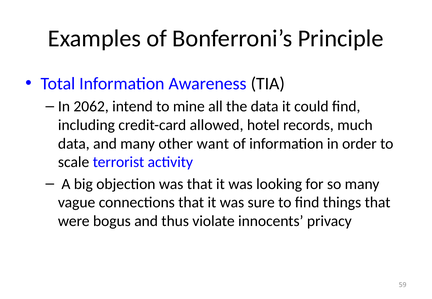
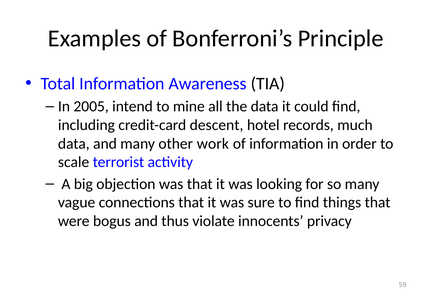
2062: 2062 -> 2005
allowed: allowed -> descent
want: want -> work
